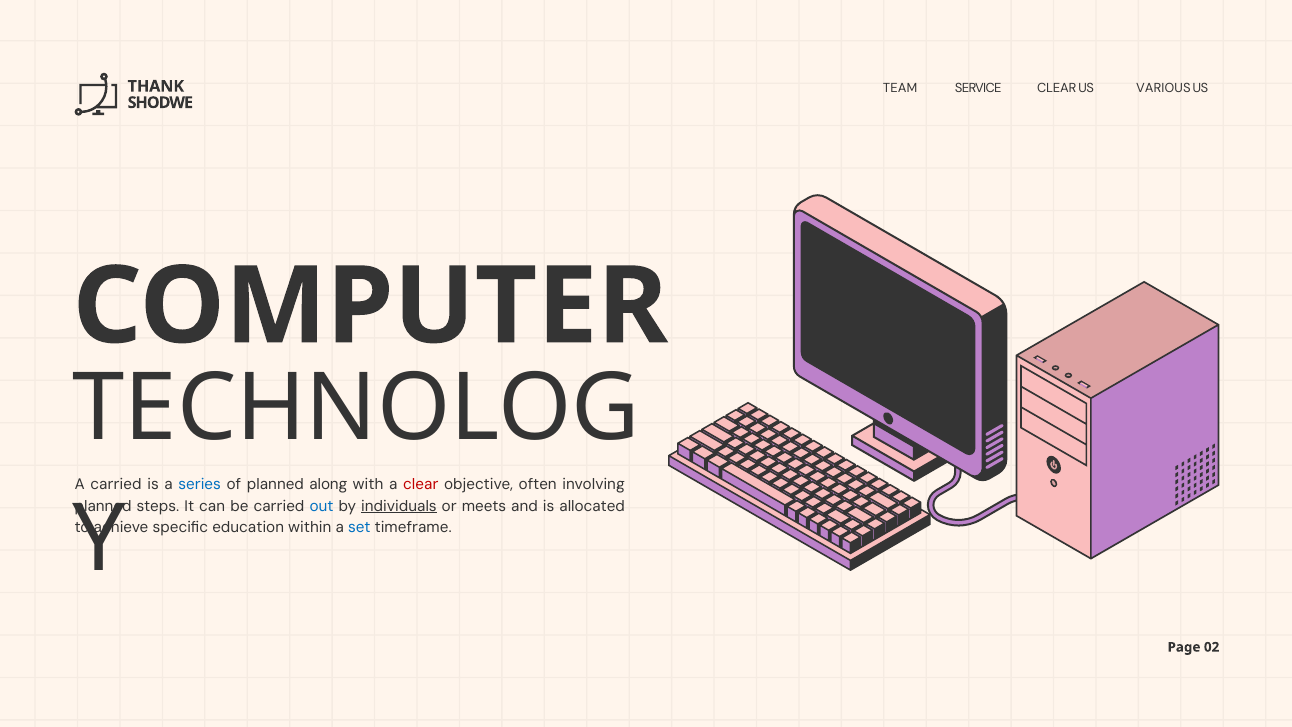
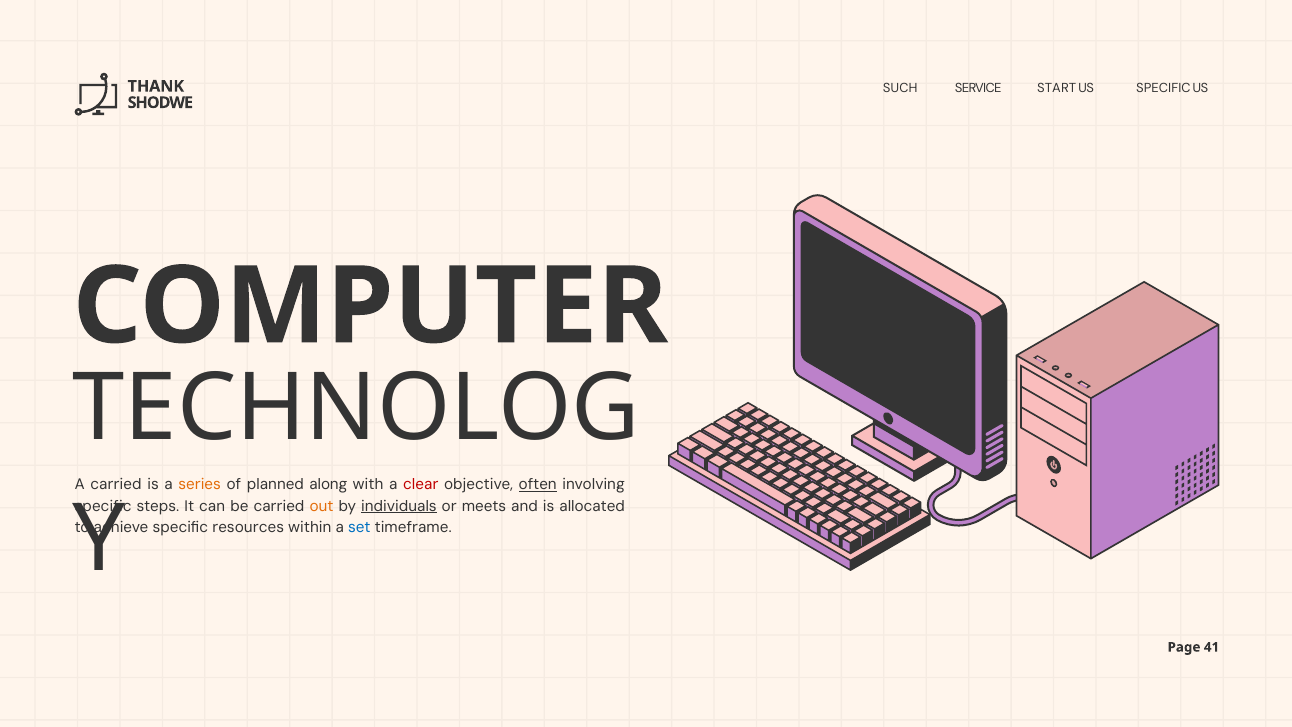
TEAM: TEAM -> SUCH
SERVICE CLEAR: CLEAR -> START
US VARIOUS: VARIOUS -> SPECIFIC
series colour: blue -> orange
often underline: none -> present
planned at (103, 506): planned -> specific
out colour: blue -> orange
education: education -> resources
02: 02 -> 41
